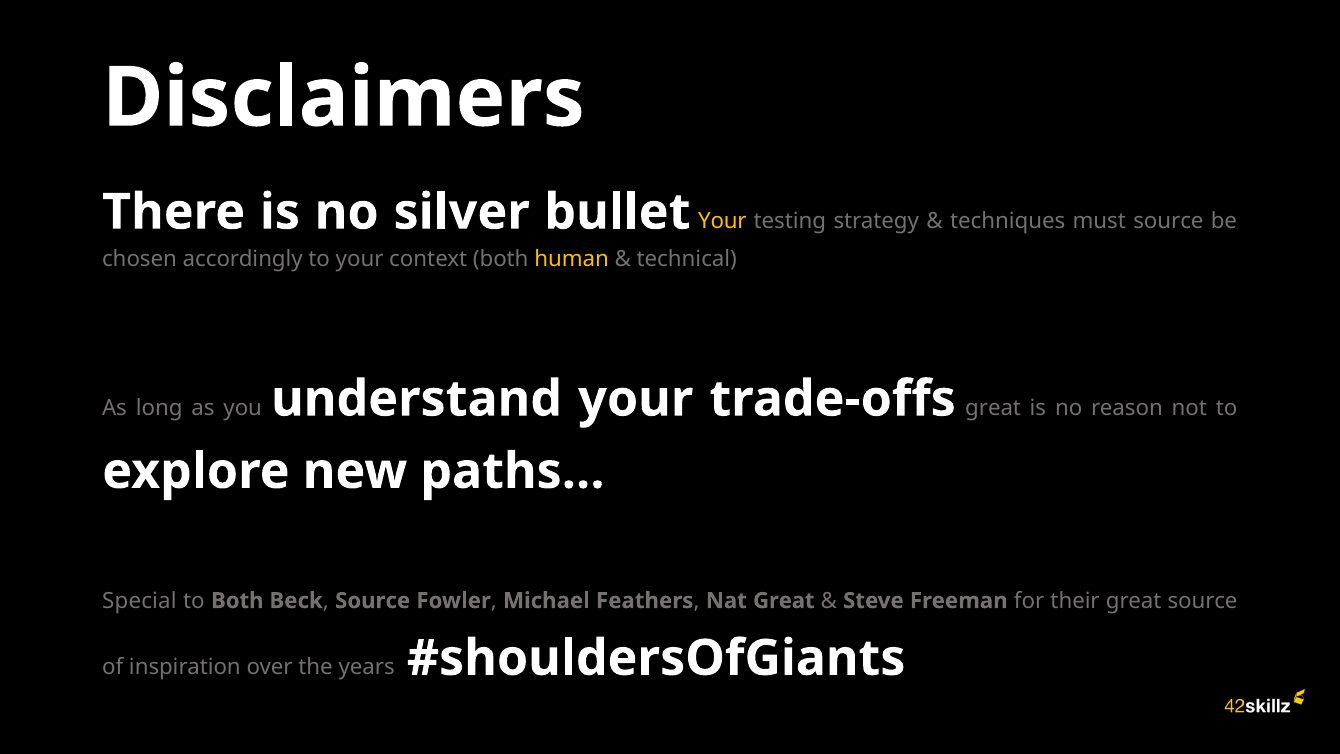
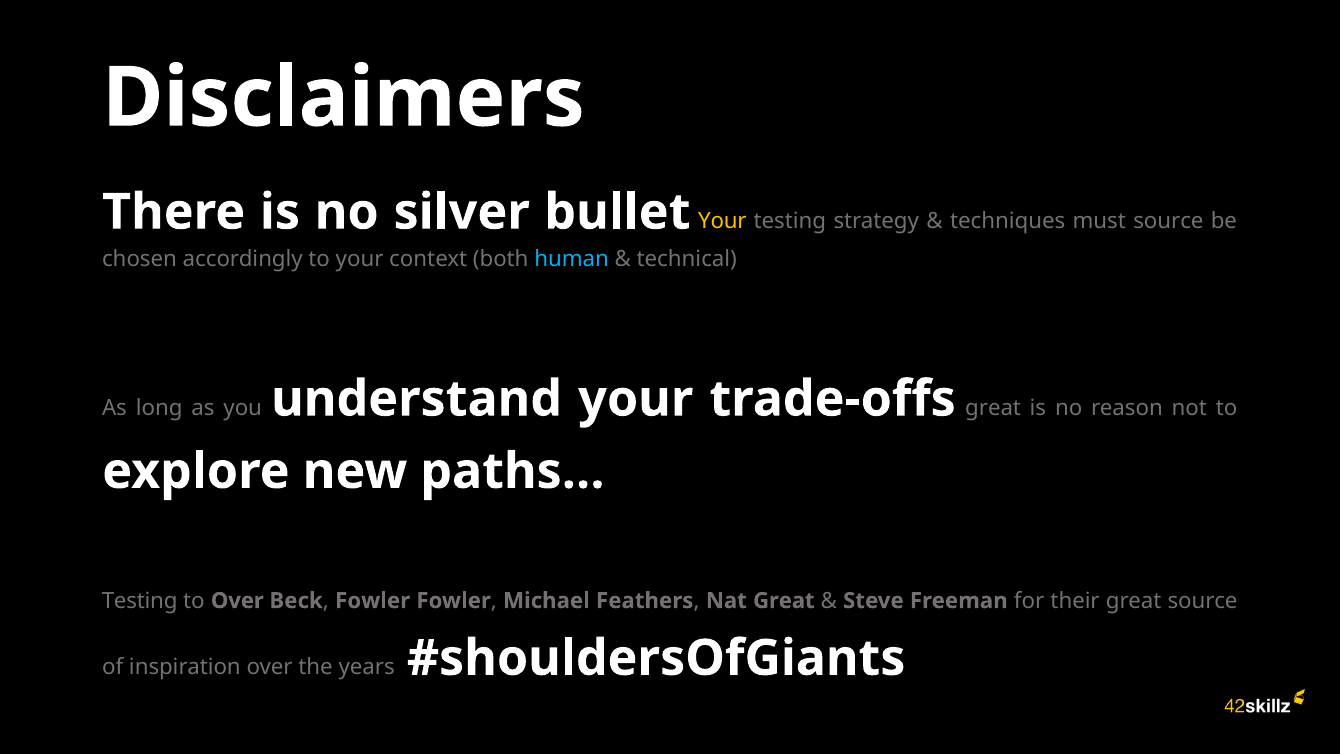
human colour: yellow -> light blue
Special at (139, 601): Special -> Testing
to Both: Both -> Over
Beck Source: Source -> Fowler
